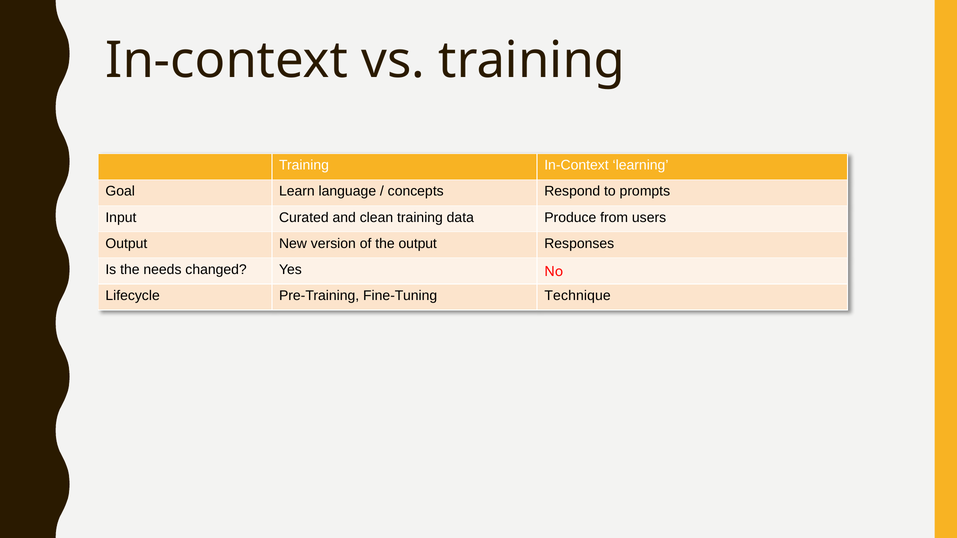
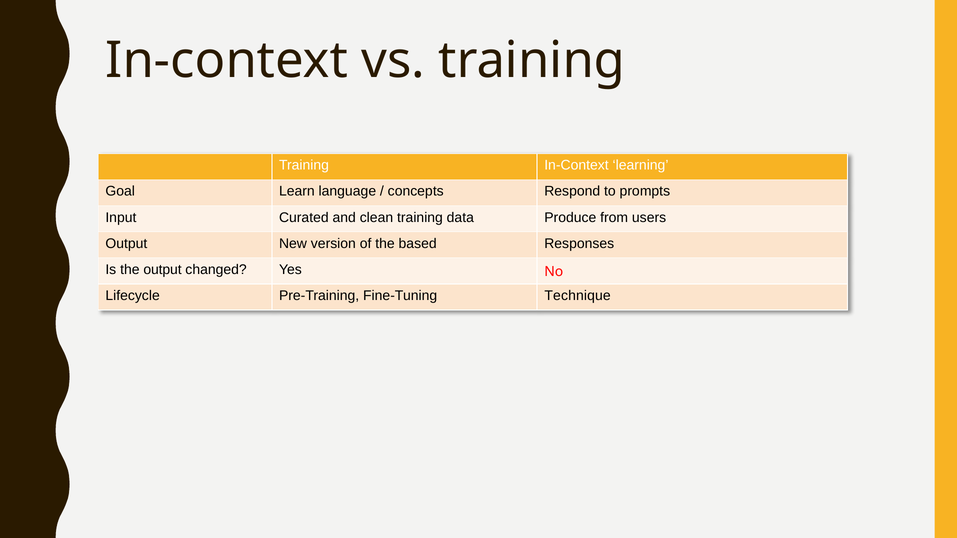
the output: output -> based
the needs: needs -> output
